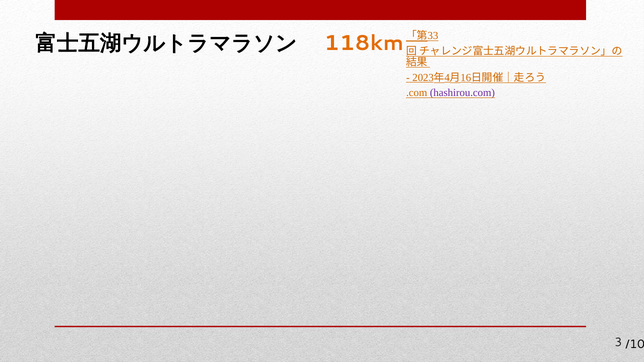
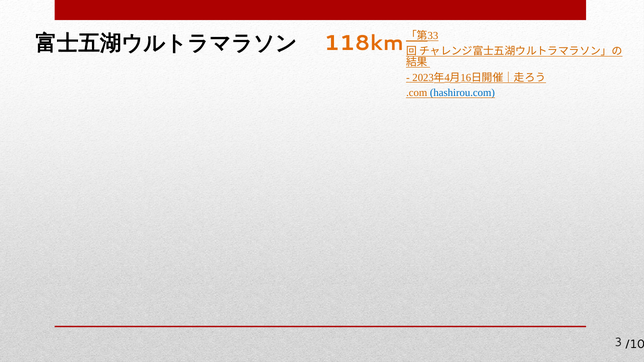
hashirou.com colour: purple -> blue
